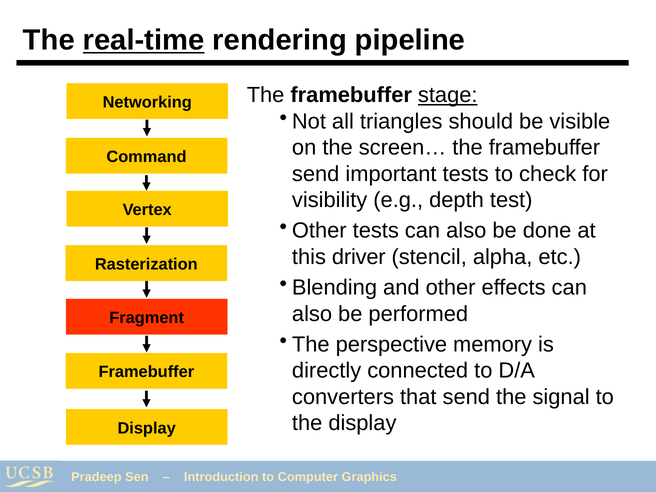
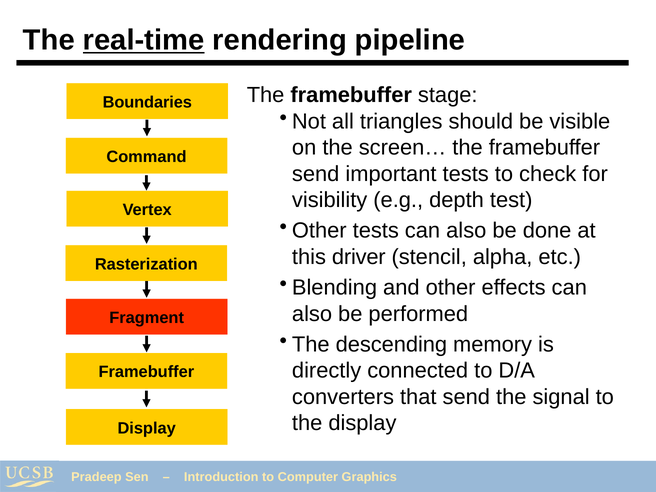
stage underline: present -> none
Networking: Networking -> Boundaries
perspective: perspective -> descending
